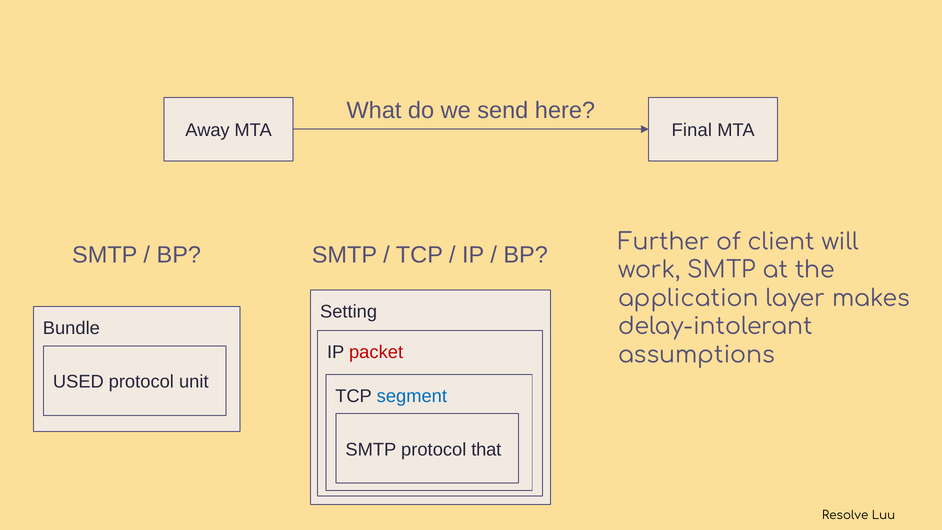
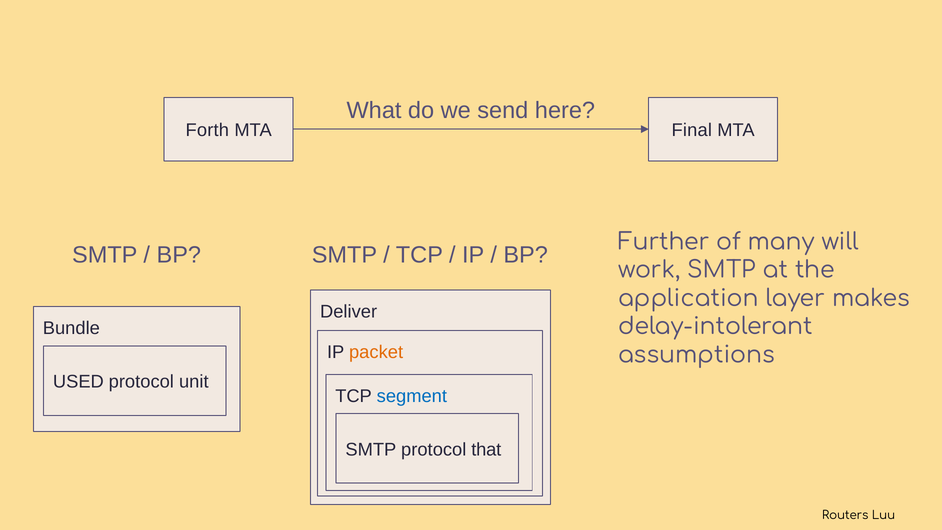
Away: Away -> Forth
client: client -> many
Setting: Setting -> Deliver
packet colour: red -> orange
Resolve: Resolve -> Routers
